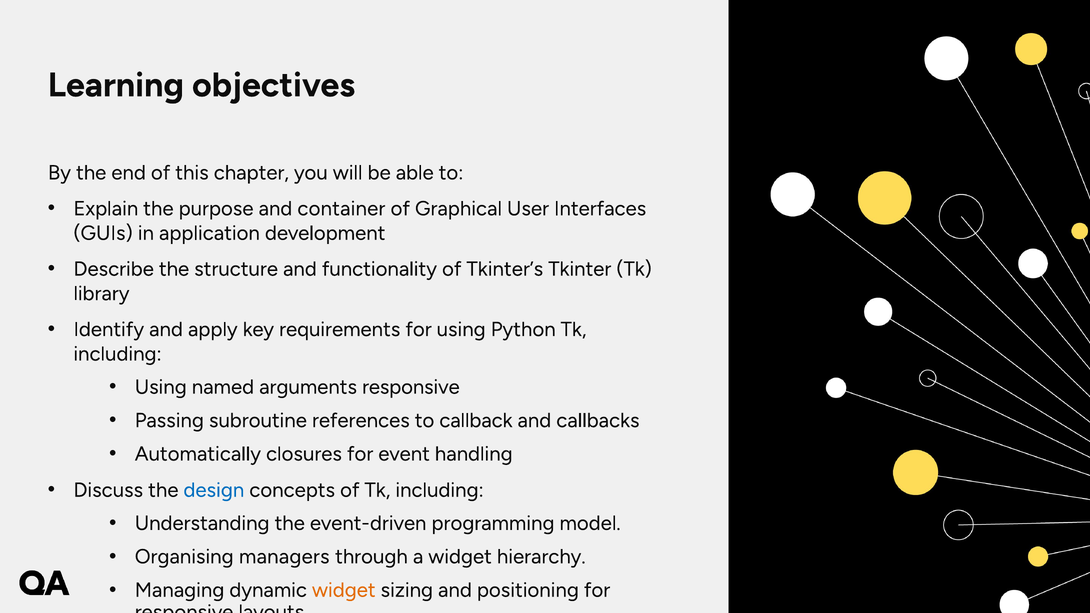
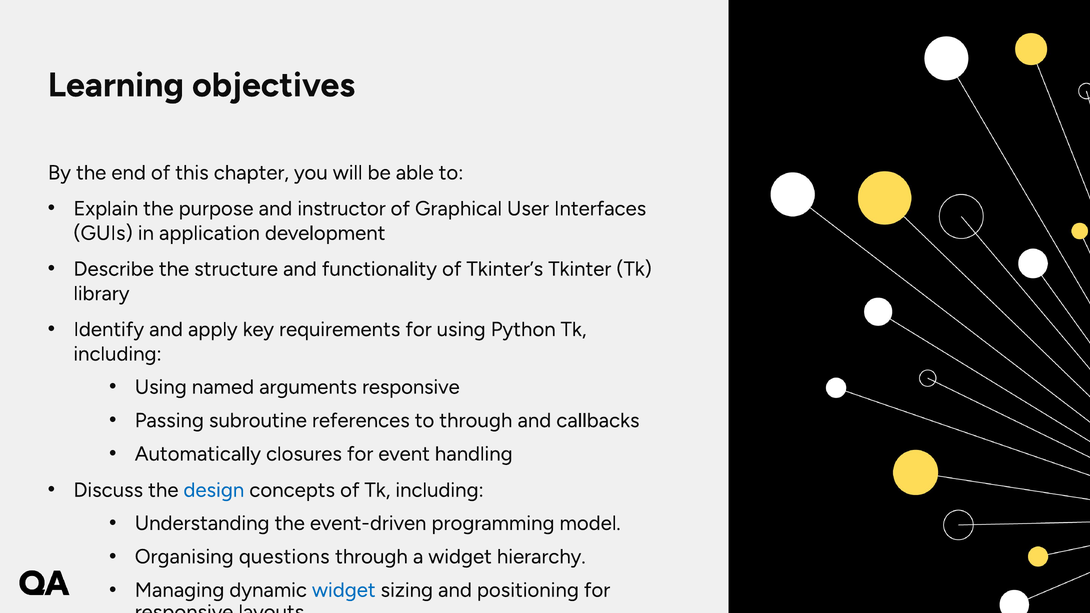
container: container -> instructor
to callback: callback -> through
managers: managers -> questions
widget at (344, 590) colour: orange -> blue
